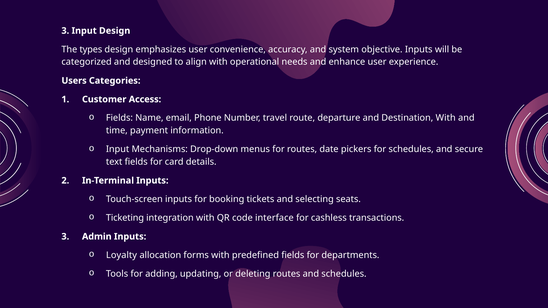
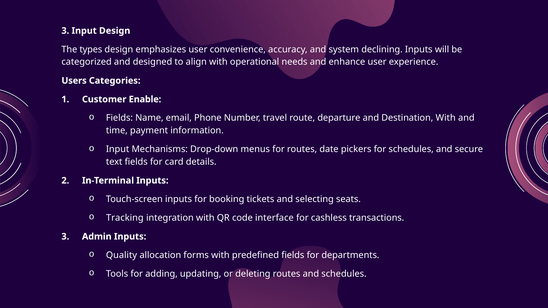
objective: objective -> declining
Access: Access -> Enable
Ticketing: Ticketing -> Tracking
Loyalty: Loyalty -> Quality
